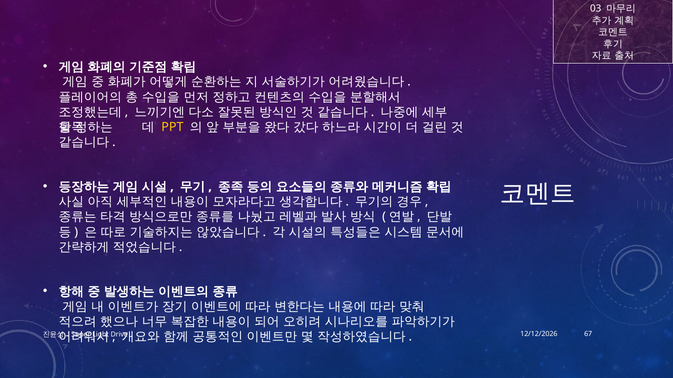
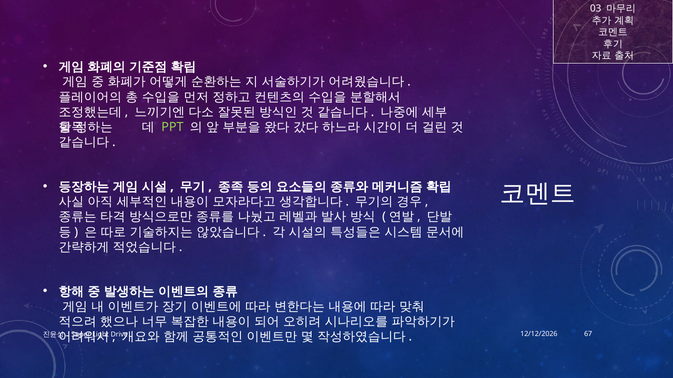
PPT colour: yellow -> light green
